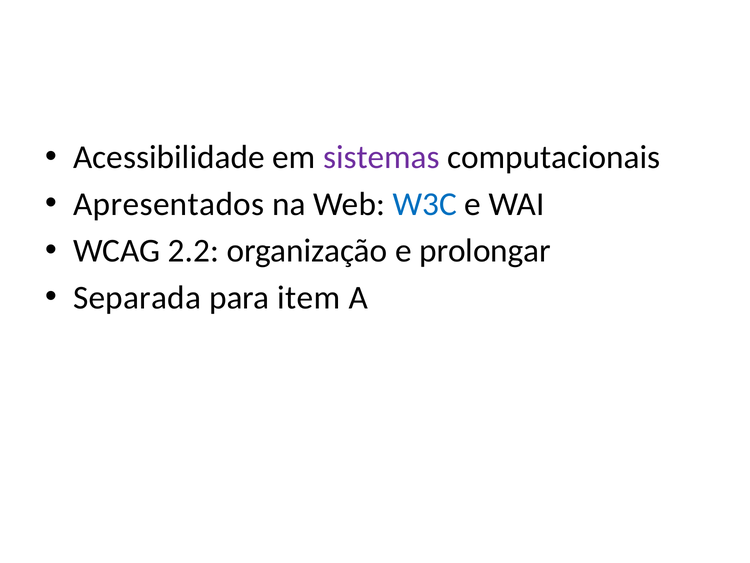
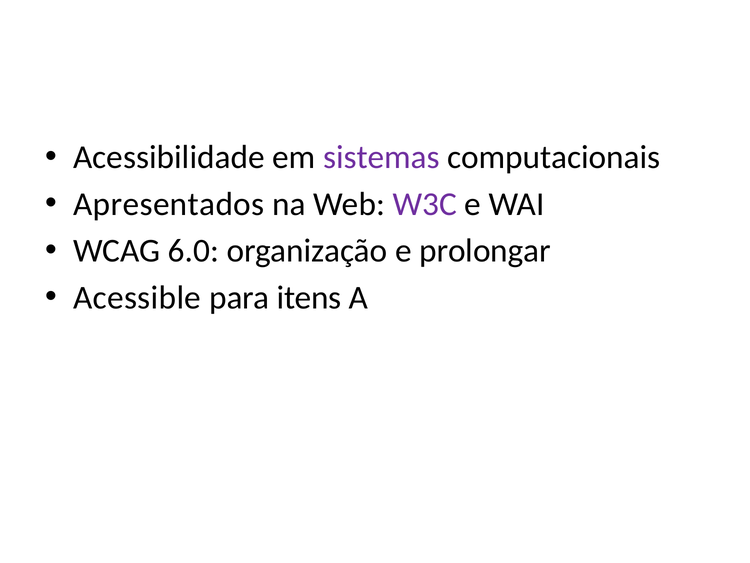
W3C colour: blue -> purple
2.2: 2.2 -> 6.0
Separada: Separada -> Acessible
item: item -> itens
